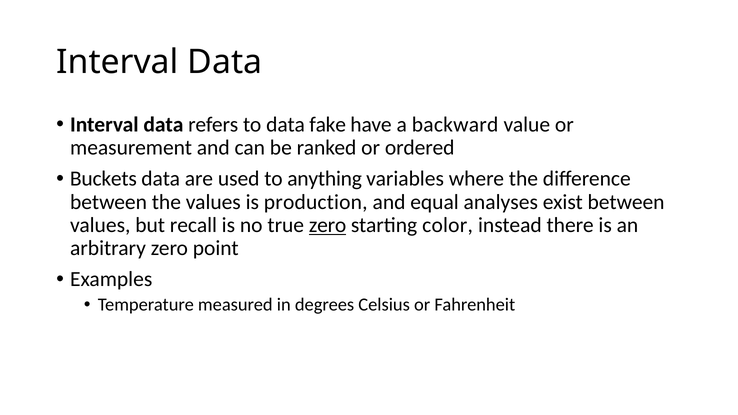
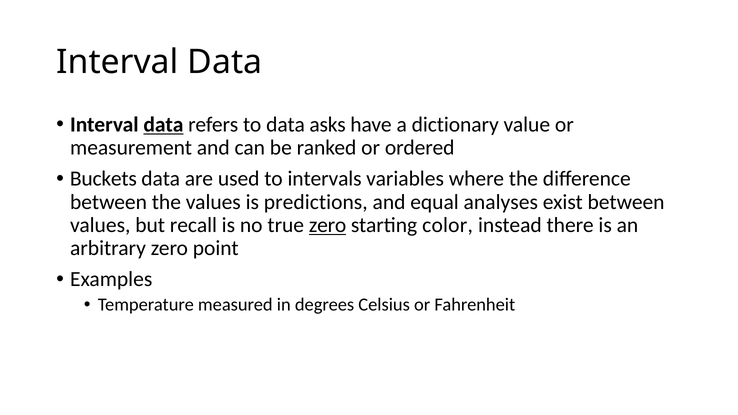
data at (163, 125) underline: none -> present
fake: fake -> asks
backward: backward -> dictionary
anything: anything -> intervals
production: production -> predictions
